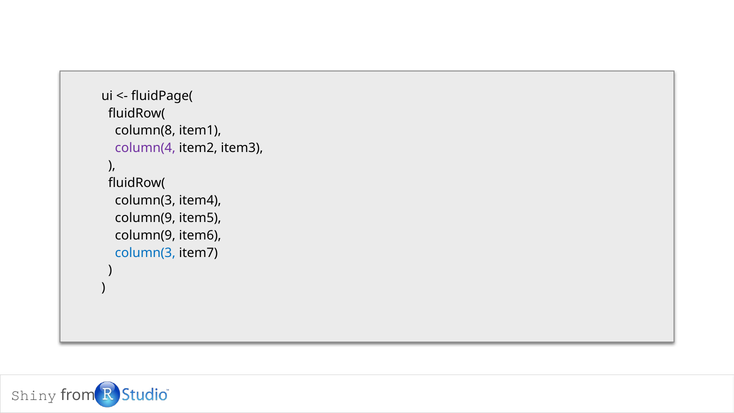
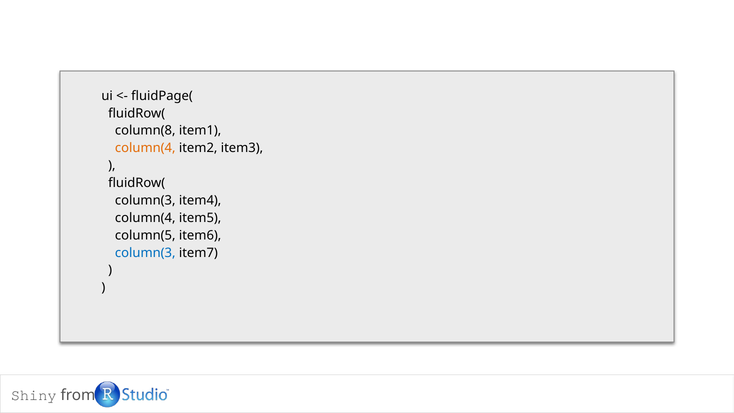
column(4 at (145, 148) colour: purple -> orange
column(9 at (145, 218): column(9 -> column(4
column(9 at (145, 235): column(9 -> column(5
